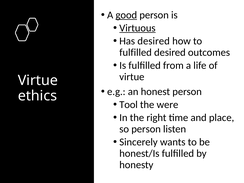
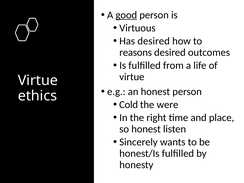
Virtuous underline: present -> none
fulfilled at (136, 52): fulfilled -> reasons
Tool: Tool -> Cold
so person: person -> honest
